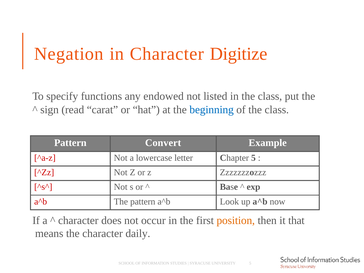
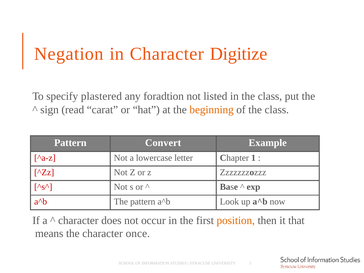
functions: functions -> plastered
endowed: endowed -> foradtion
beginning colour: blue -> orange
Chapter 5: 5 -> 1
daily: daily -> once
